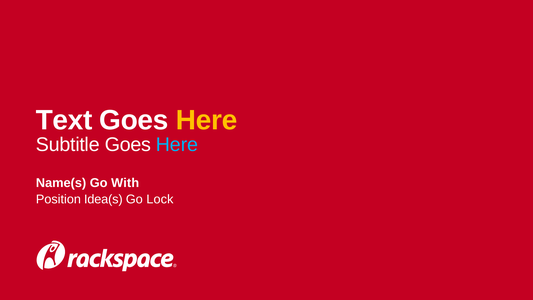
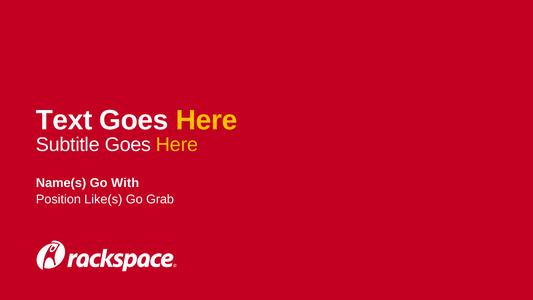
Here at (177, 144) colour: light blue -> yellow
Idea(s: Idea(s -> Like(s
Lock: Lock -> Grab
